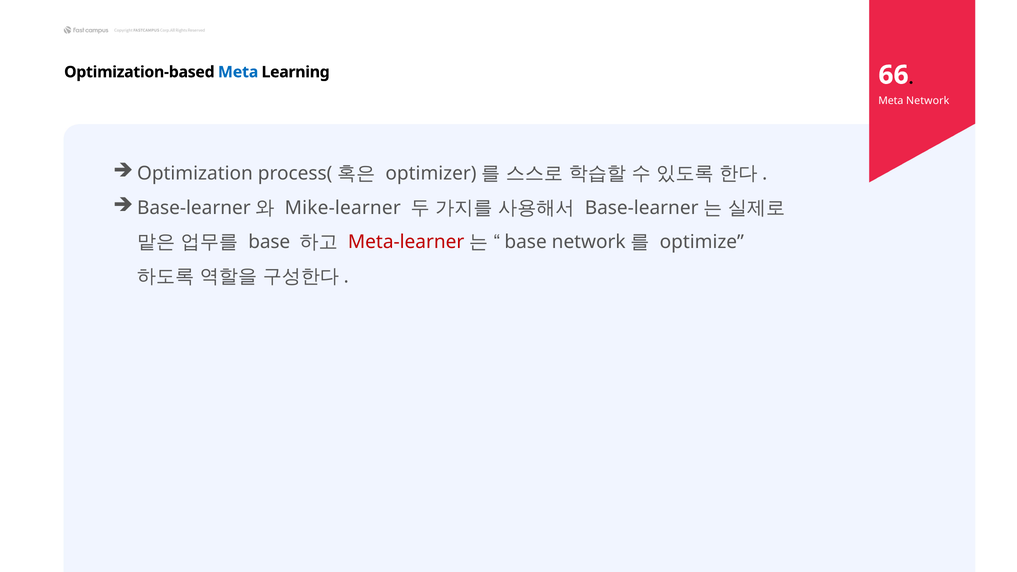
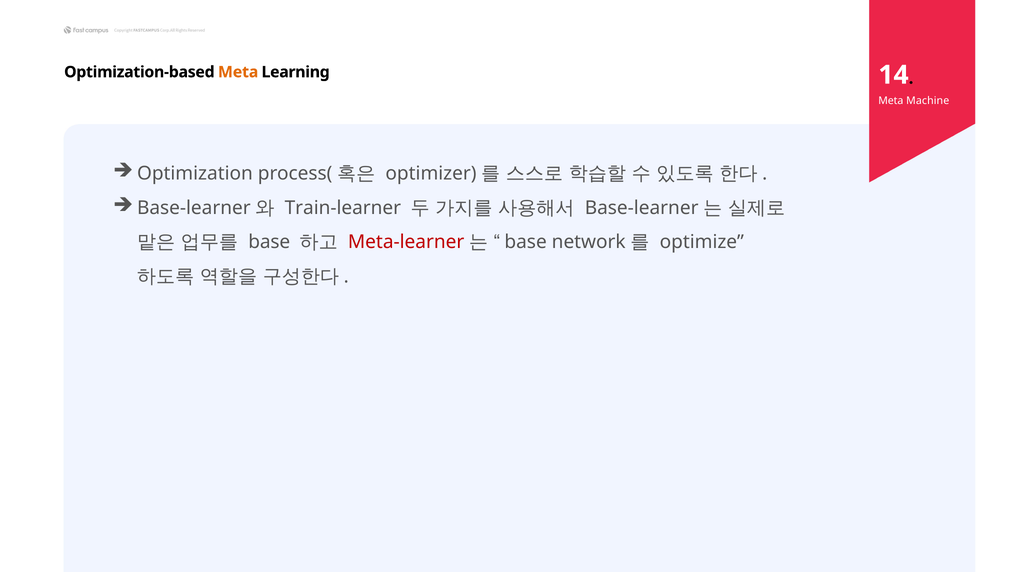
Meta at (238, 72) colour: blue -> orange
66: 66 -> 14
Meta Network: Network -> Machine
Mike-learner: Mike-learner -> Train-learner
